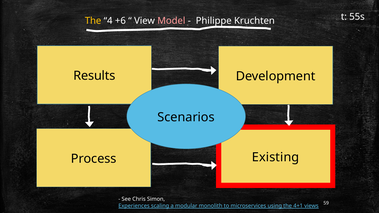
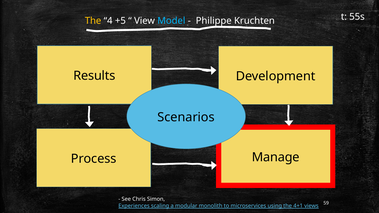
+6: +6 -> +5
Model colour: pink -> light blue
Existing: Existing -> Manage
